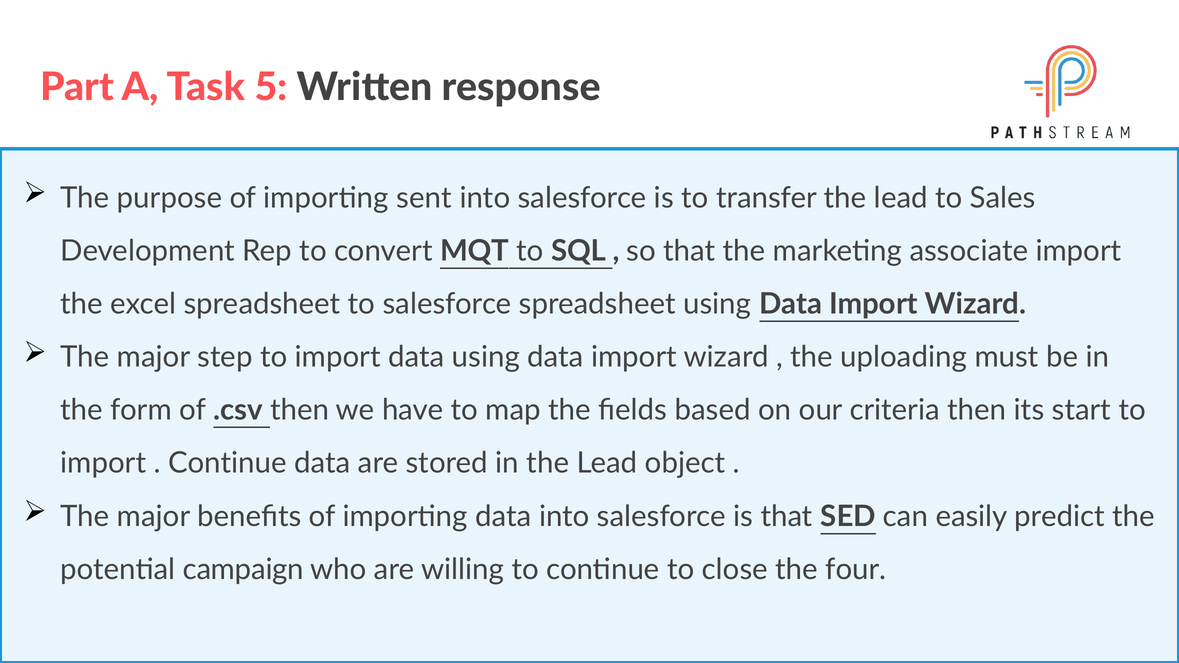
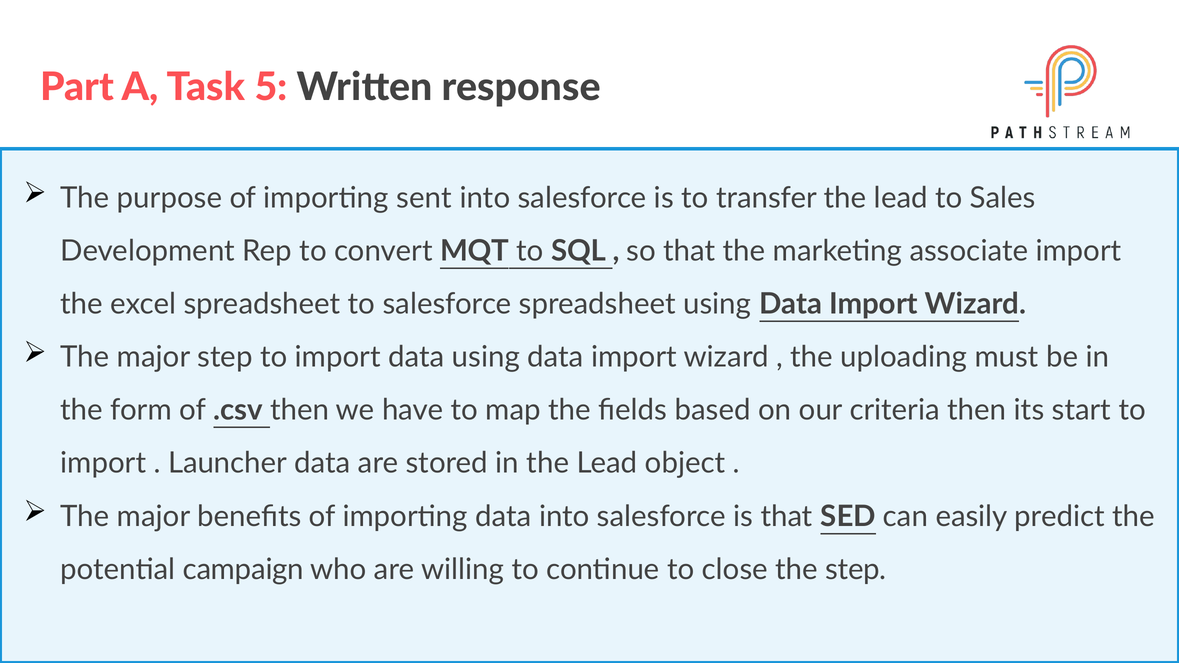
Continue at (227, 463): Continue -> Launcher
the four: four -> step
